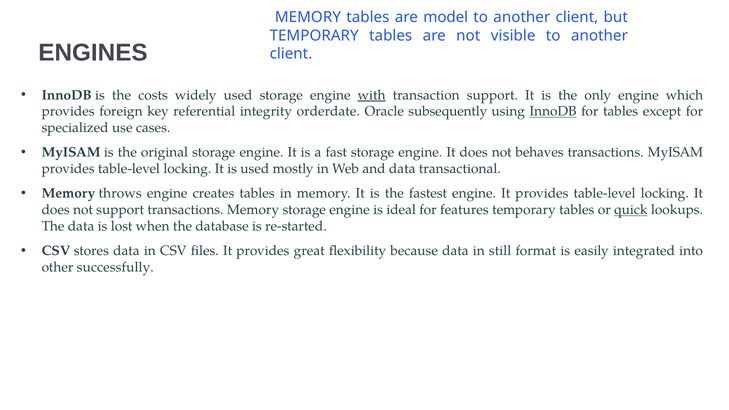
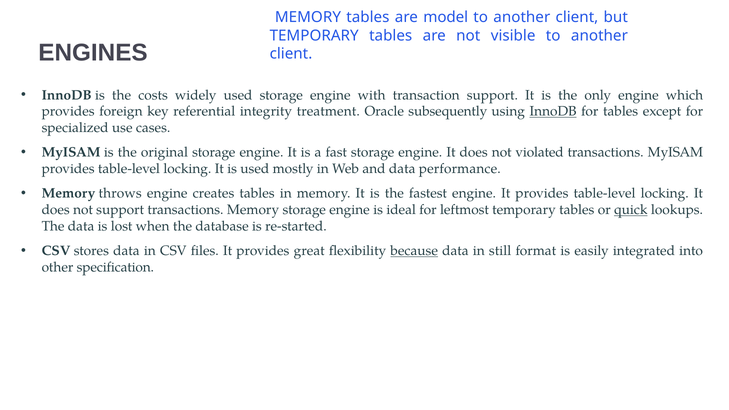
with underline: present -> none
orderdate: orderdate -> treatment
behaves: behaves -> violated
transactional: transactional -> performance
features: features -> leftmost
because underline: none -> present
successfully: successfully -> specification
